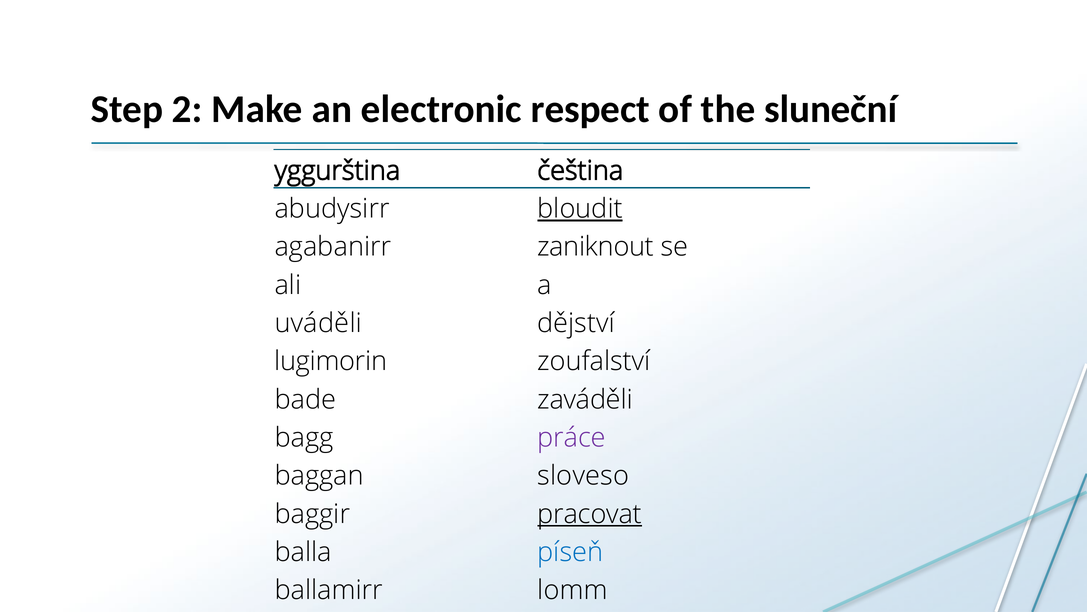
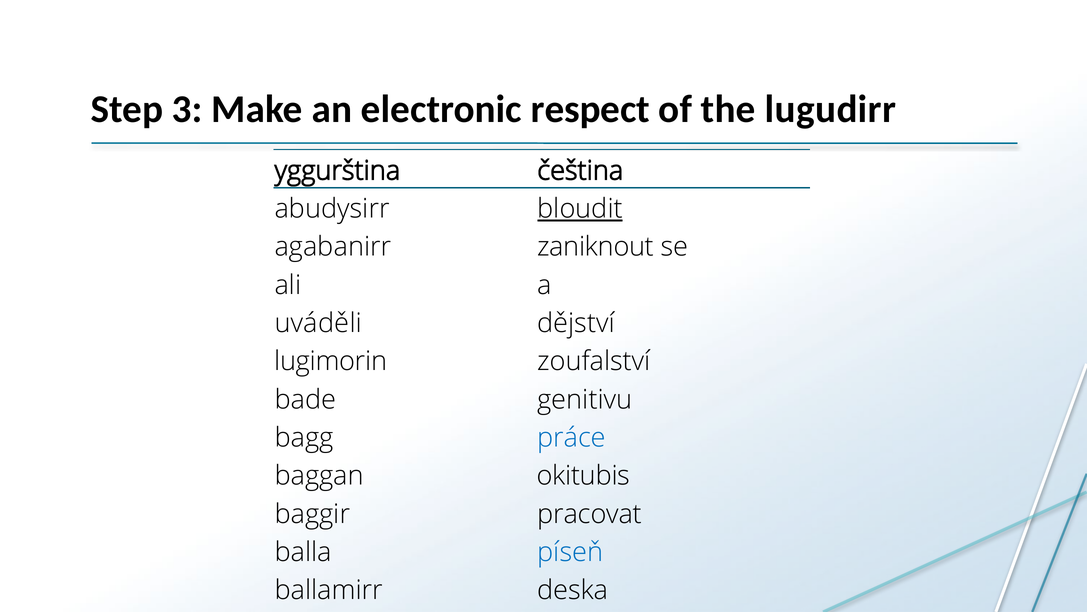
2: 2 -> 3
sluneční: sluneční -> lugudirr
zaváděli: zaváděli -> genitivu
práce colour: purple -> blue
sloveso: sloveso -> okitubis
pracovat underline: present -> none
lomm: lomm -> deska
